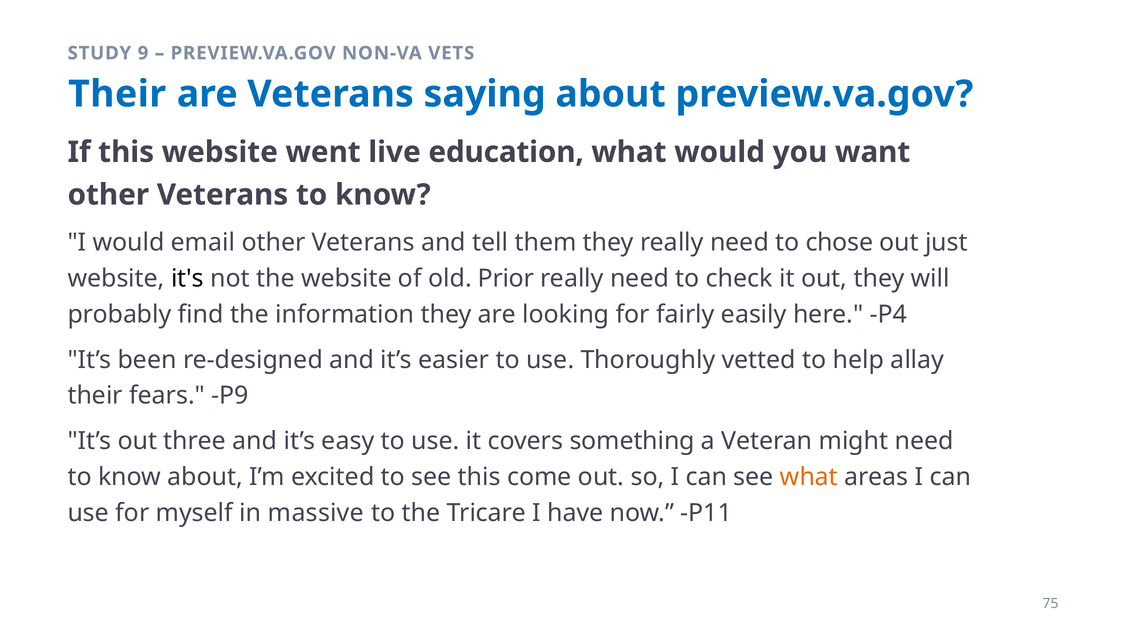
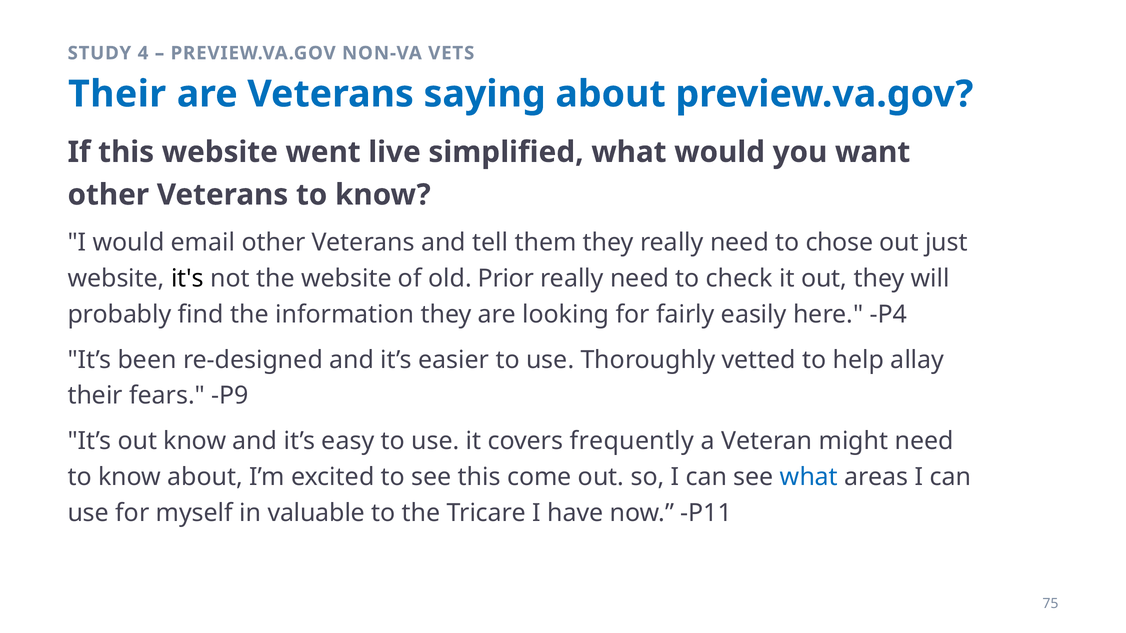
9: 9 -> 4
education: education -> simplified
out three: three -> know
something: something -> frequently
what at (809, 477) colour: orange -> blue
massive: massive -> valuable
